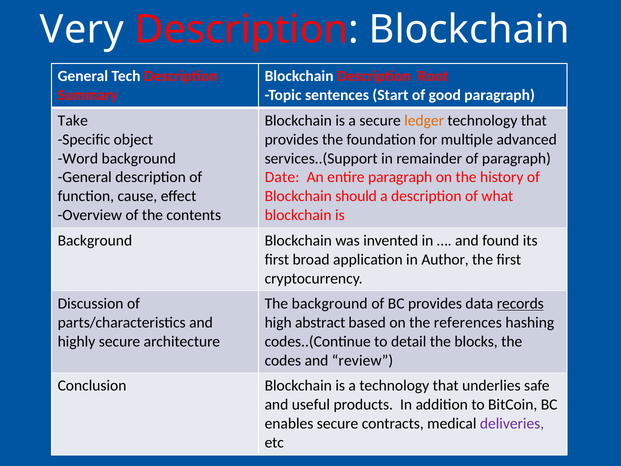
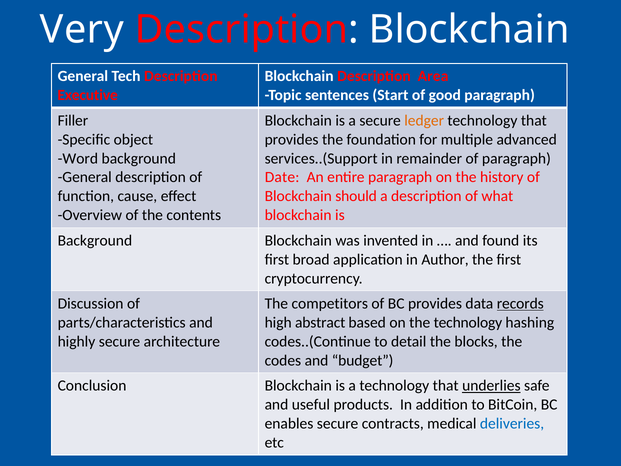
Root: Root -> Area
Summary: Summary -> Executive
Take: Take -> Filler
The background: background -> competitors
the references: references -> technology
review: review -> budget
underlies underline: none -> present
deliveries colour: purple -> blue
